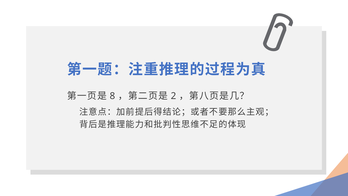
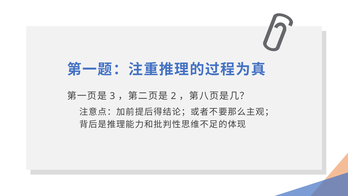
8: 8 -> 3
